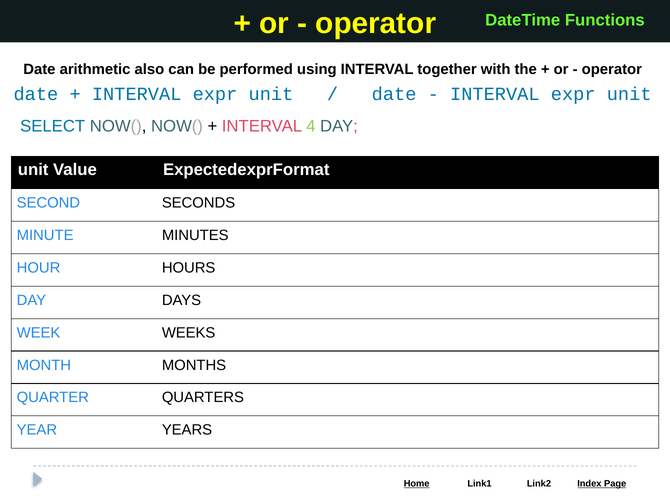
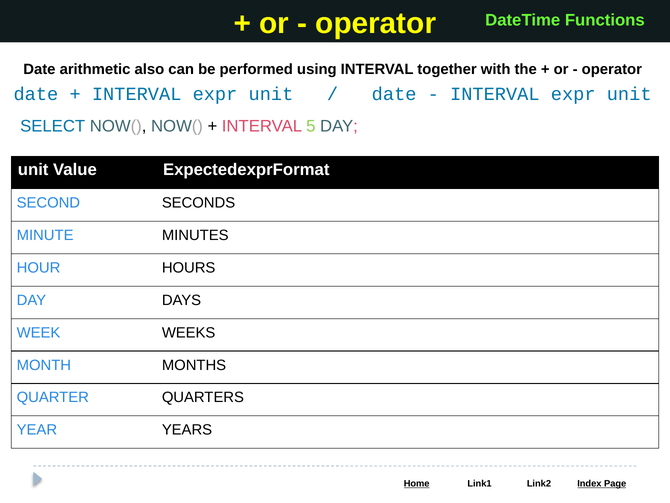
4: 4 -> 5
